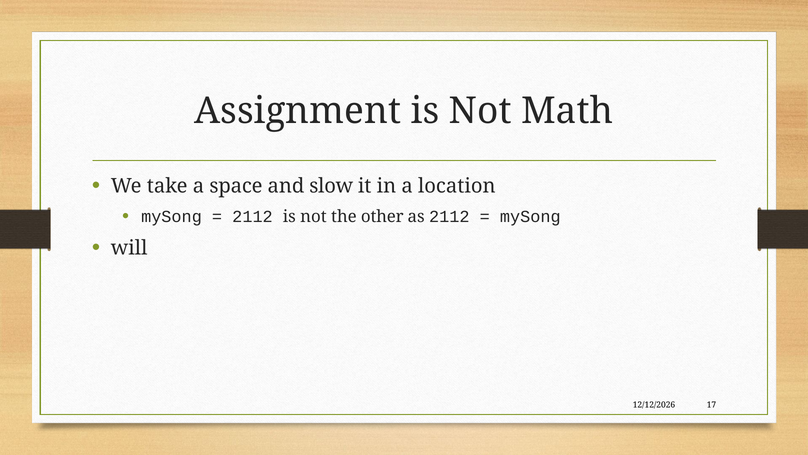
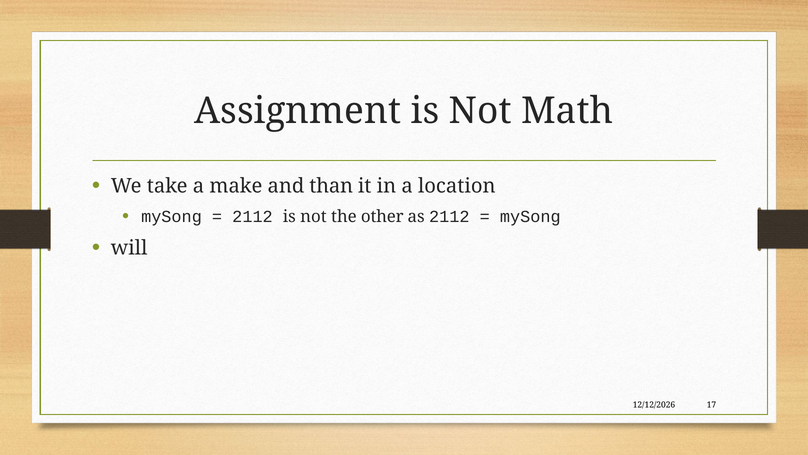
space: space -> make
slow: slow -> than
